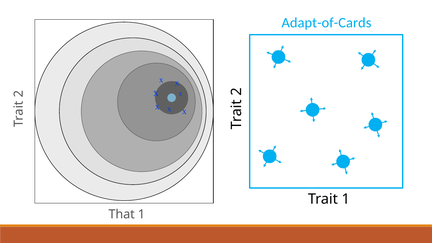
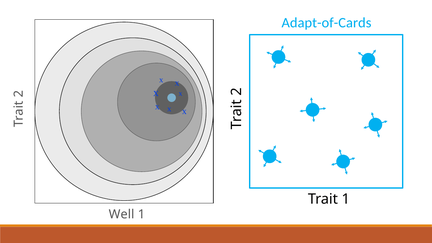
That: That -> Well
